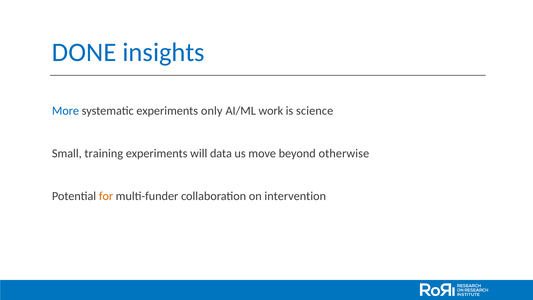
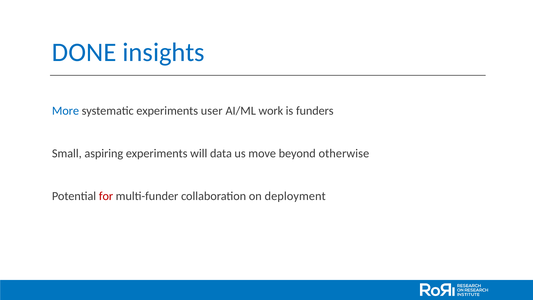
only: only -> user
science: science -> funders
training: training -> aspiring
for colour: orange -> red
intervention: intervention -> deployment
